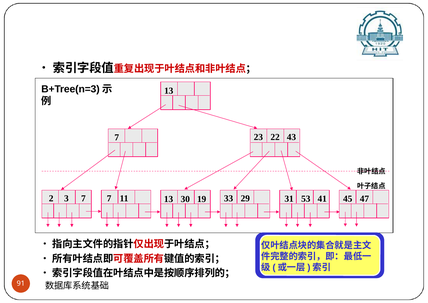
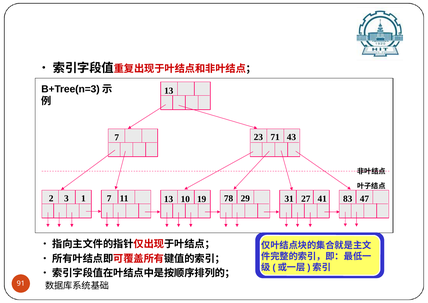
22: 22 -> 71
3 7: 7 -> 1
30: 30 -> 10
33: 33 -> 78
53: 53 -> 27
45: 45 -> 83
